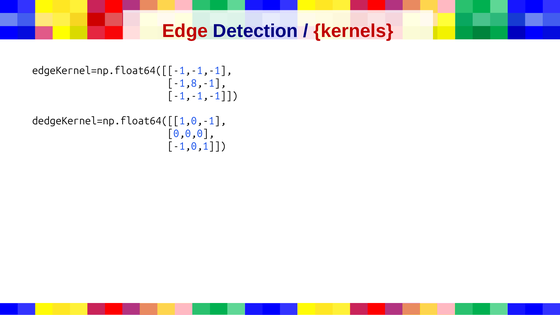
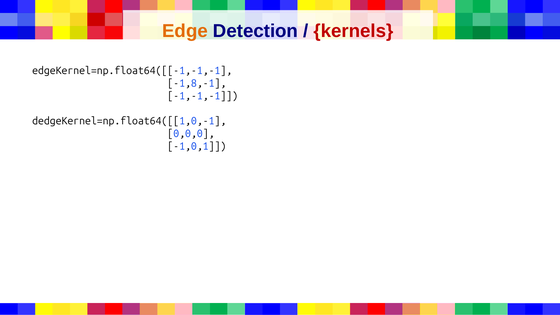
Edge colour: red -> orange
